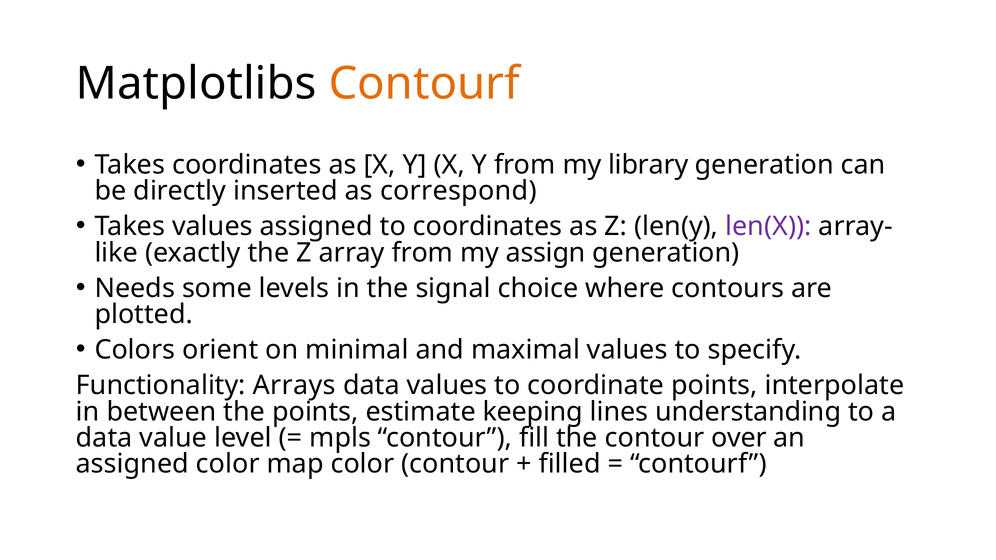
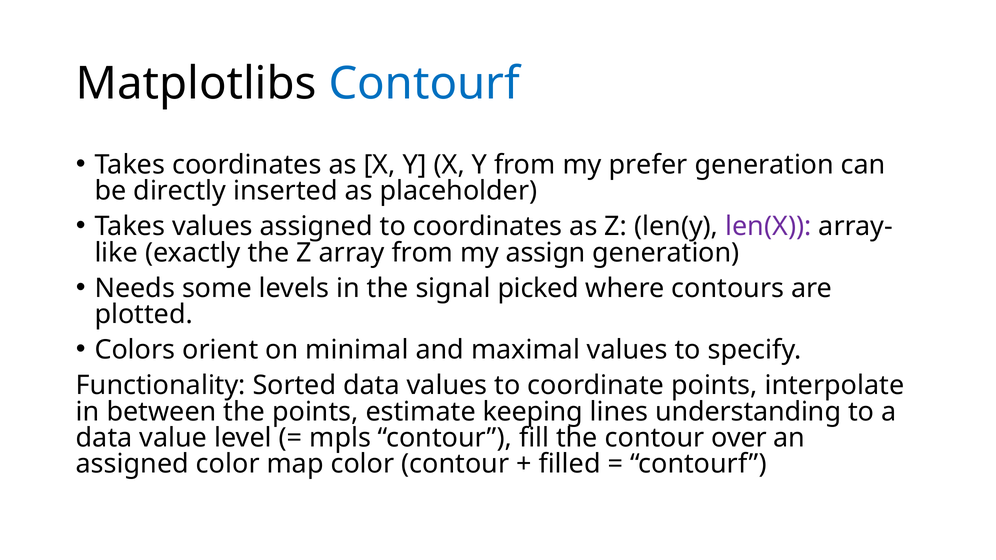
Contourf at (424, 84) colour: orange -> blue
library: library -> prefer
correspond: correspond -> placeholder
choice: choice -> picked
Arrays: Arrays -> Sorted
